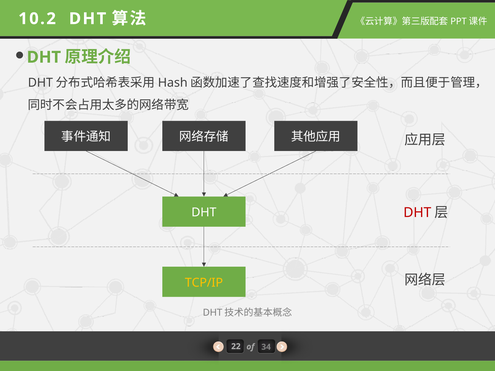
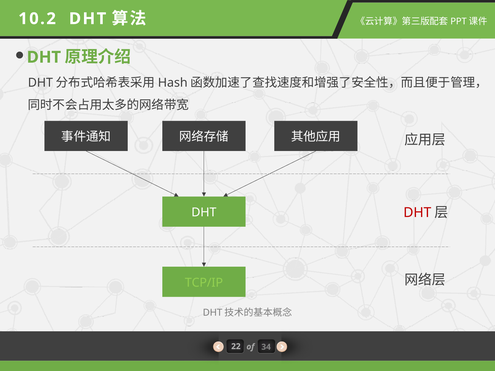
TCP/IP colour: yellow -> light green
